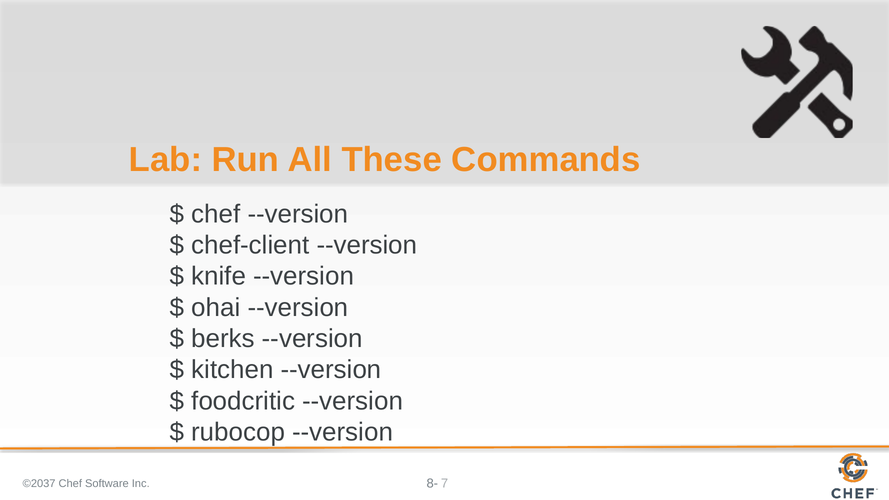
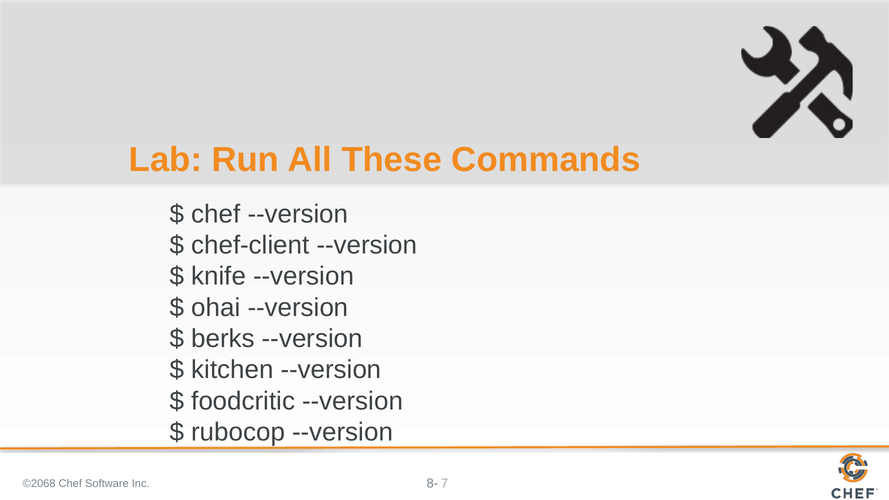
©2037: ©2037 -> ©2068
